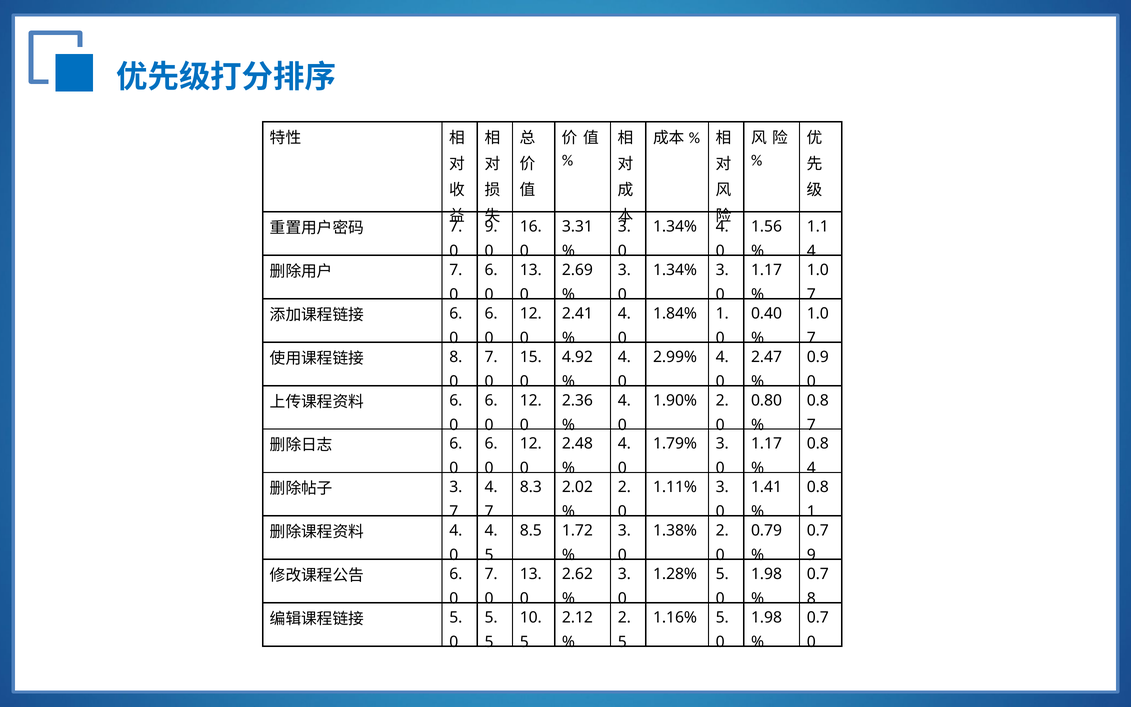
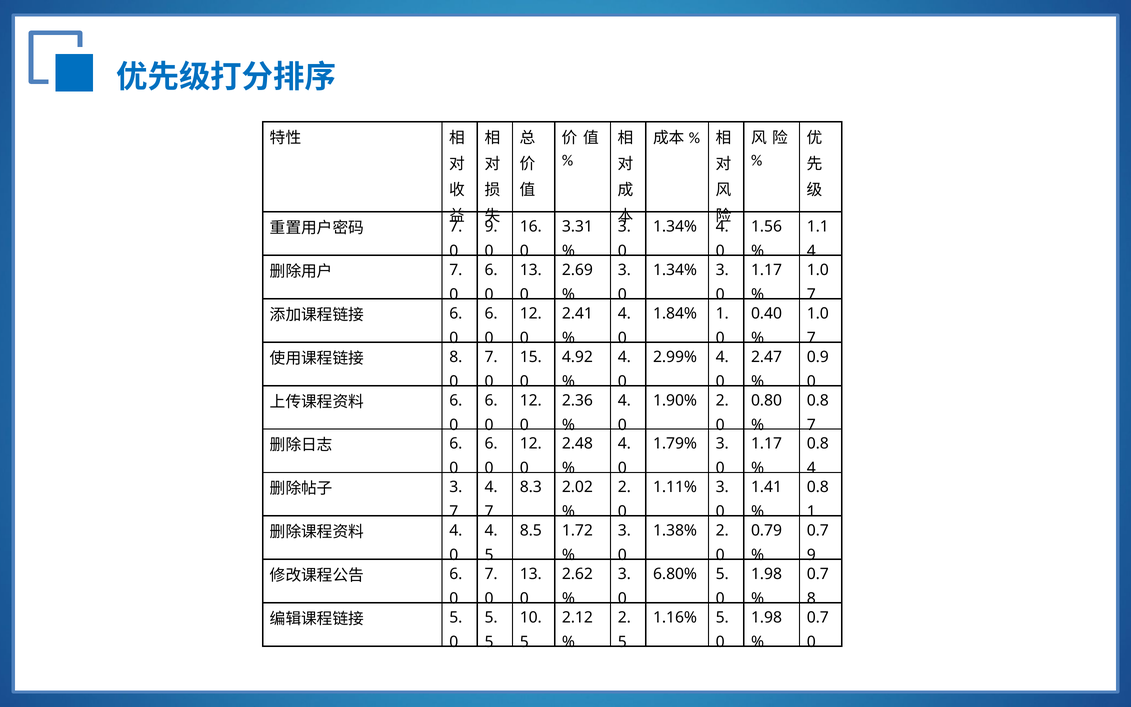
1.28%: 1.28% -> 6.80%
